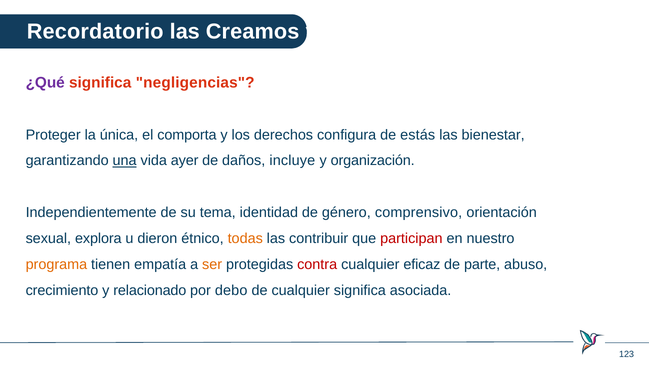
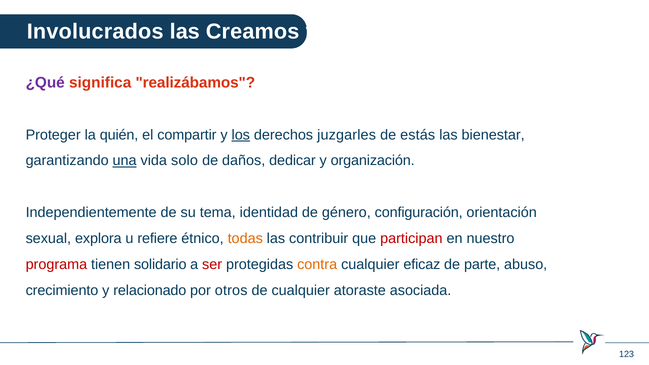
Recordatorio: Recordatorio -> Involucrados
negligencias: negligencias -> realizábamos
única: única -> quién
comporta: comporta -> compartir
los underline: none -> present
configura: configura -> juzgarles
ayer: ayer -> solo
incluye: incluye -> dedicar
comprensivo: comprensivo -> configuración
dieron: dieron -> refiere
programa colour: orange -> red
empatía: empatía -> solidario
ser colour: orange -> red
contra colour: red -> orange
debo: debo -> otros
cualquier significa: significa -> atoraste
